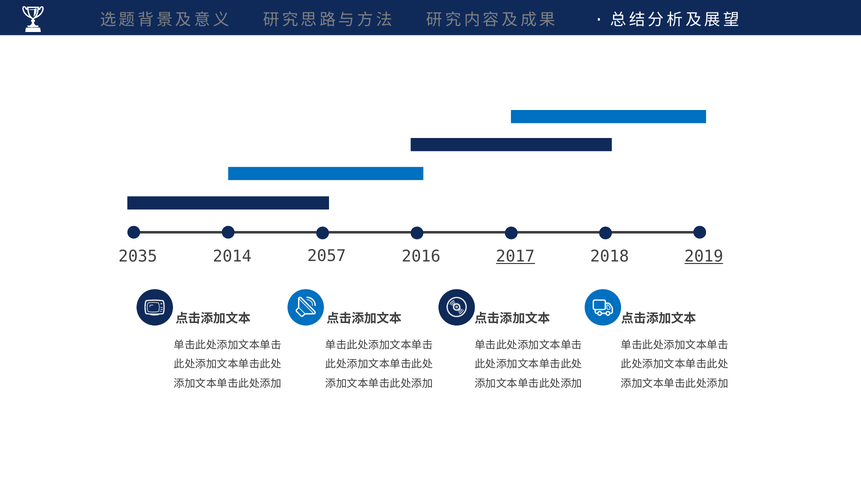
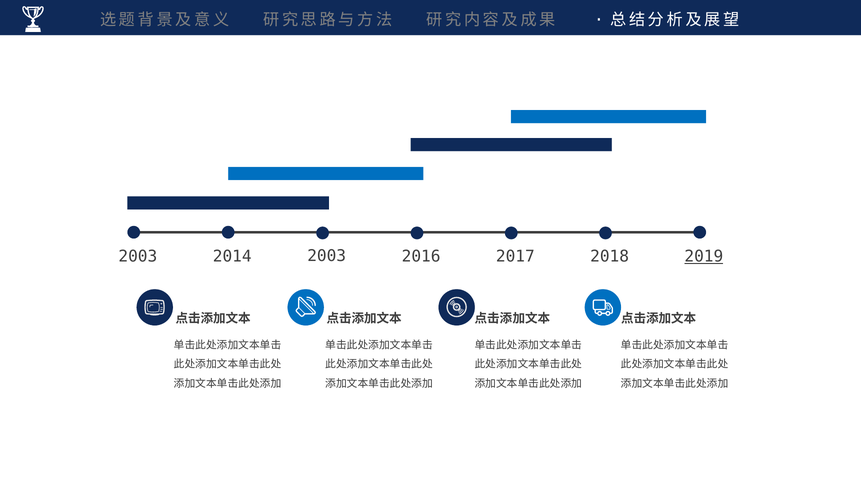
2057 at (327, 256): 2057 -> 2003
2035 at (138, 257): 2035 -> 2003
2017 underline: present -> none
